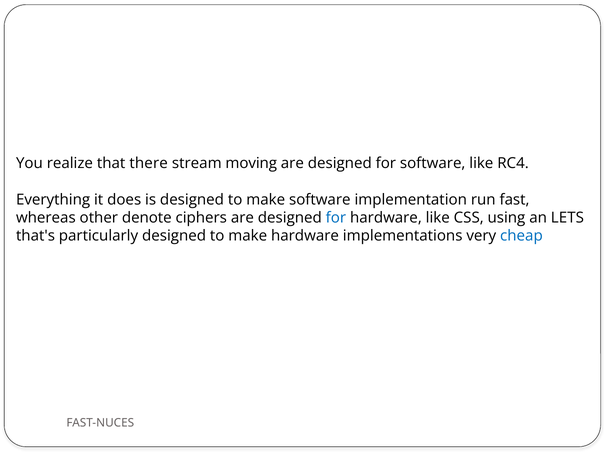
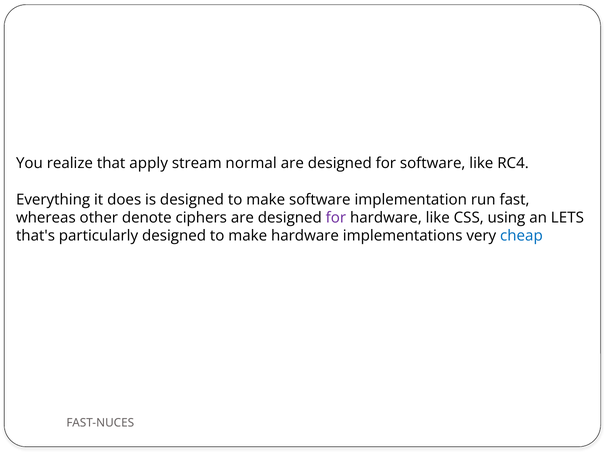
there: there -> apply
moving: moving -> normal
for at (336, 218) colour: blue -> purple
